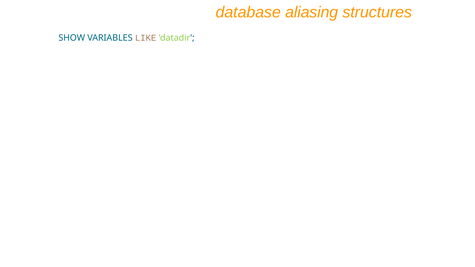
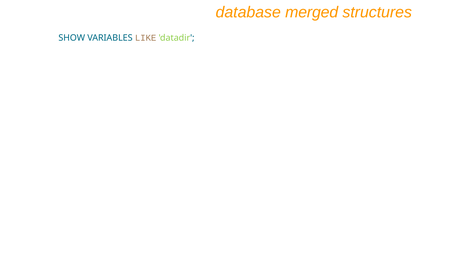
aliasing: aliasing -> merged
